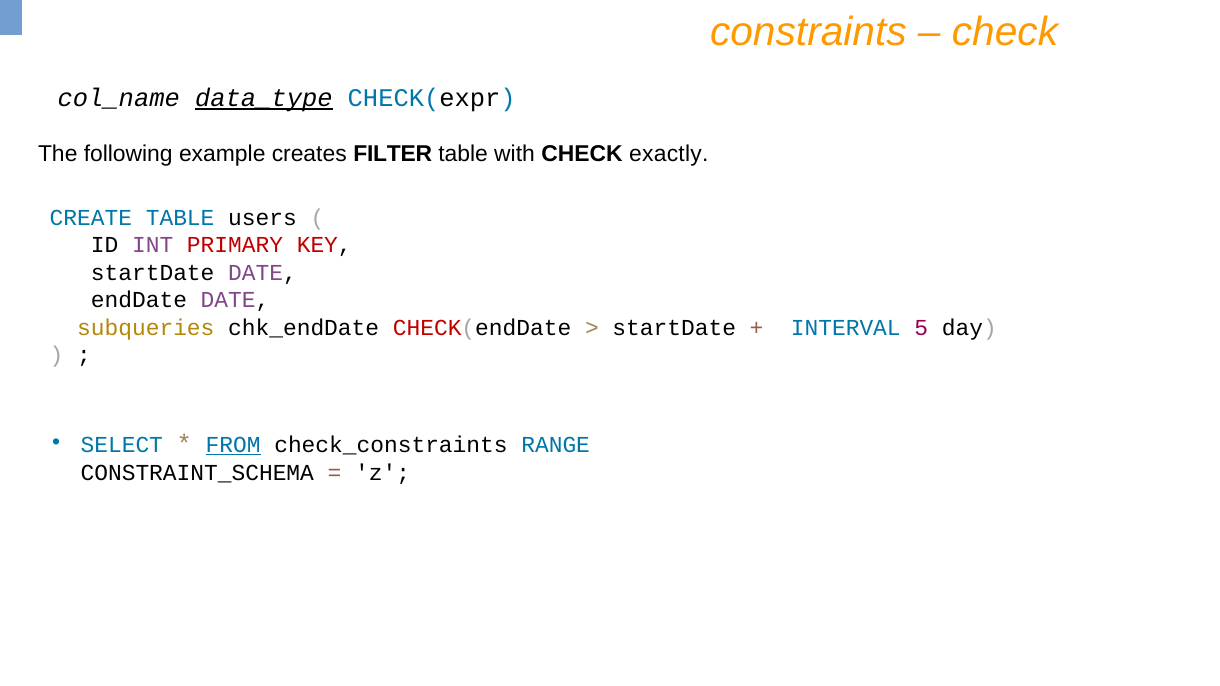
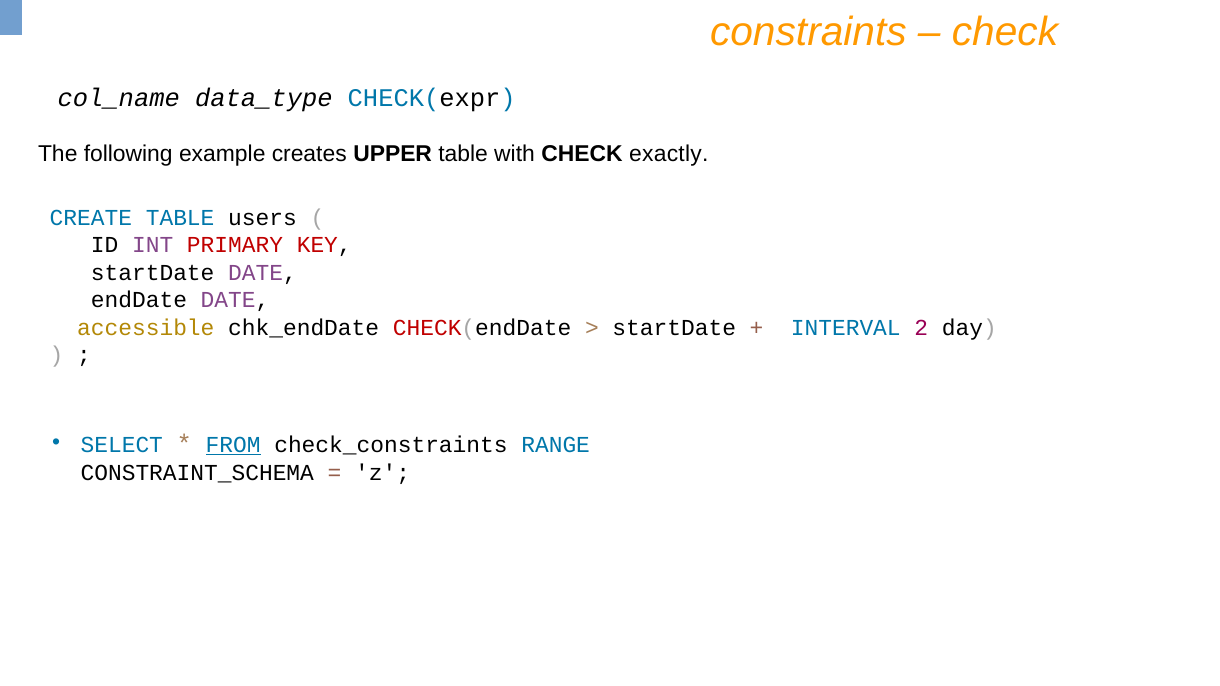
data_type underline: present -> none
FILTER: FILTER -> UPPER
subqueries: subqueries -> accessible
5: 5 -> 2
